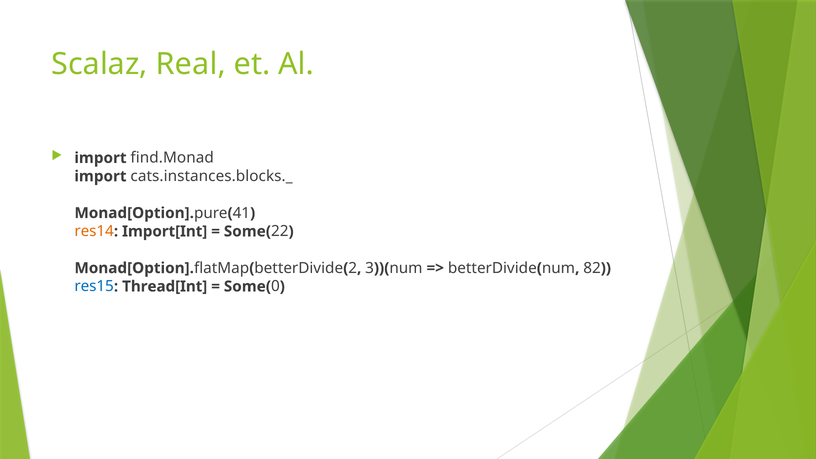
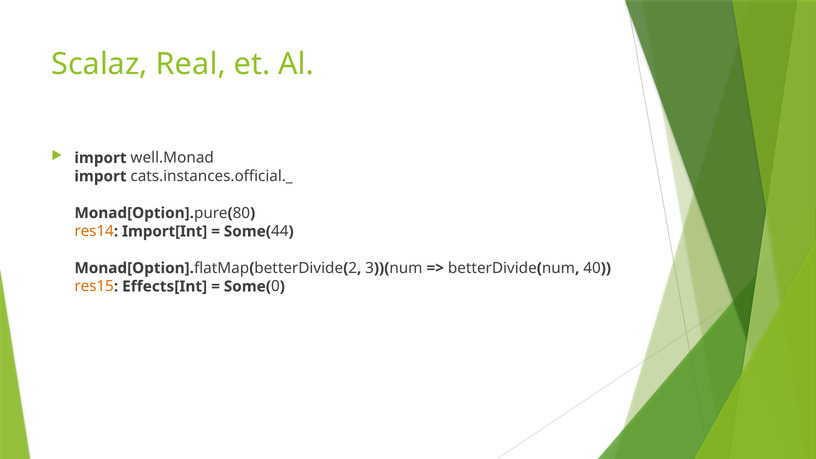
find.Monad: find.Monad -> well.Monad
cats.instances.blocks._: cats.instances.blocks._ -> cats.instances.official._
41: 41 -> 80
22: 22 -> 44
82: 82 -> 40
res15 colour: blue -> orange
Thread[Int: Thread[Int -> Effects[Int
